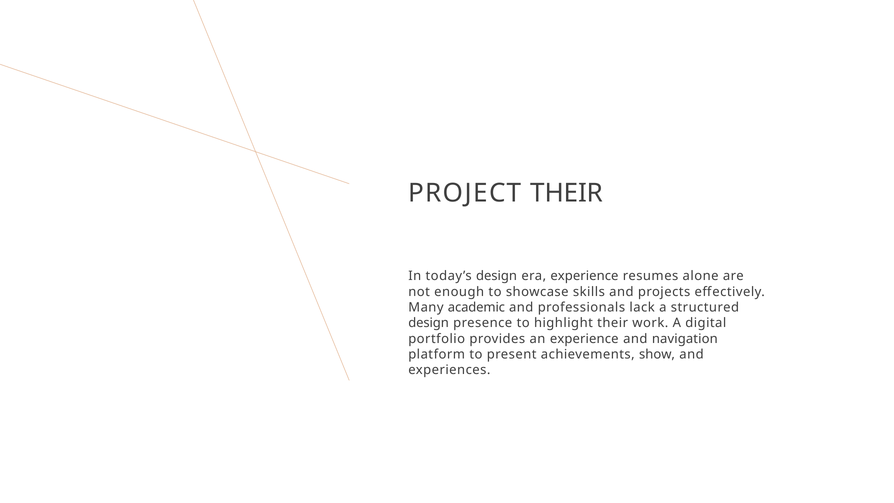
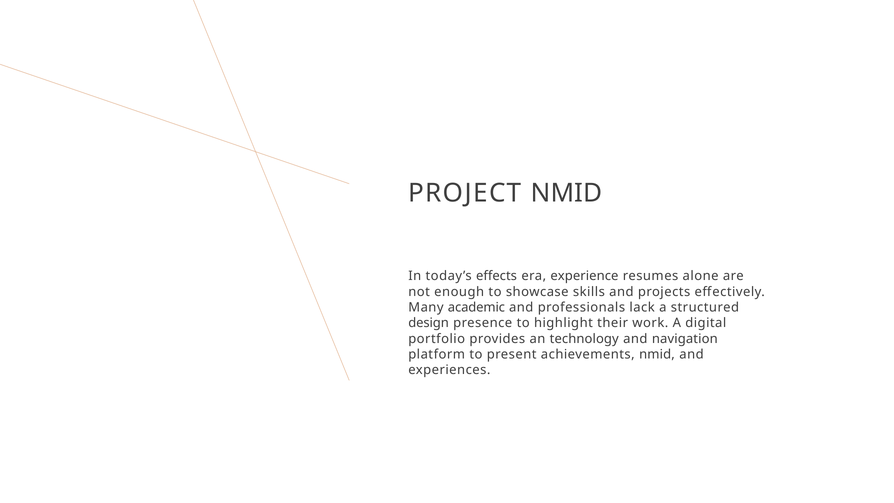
PROJECT THEIR: THEIR -> NMID
today’s design: design -> effects
an experience: experience -> technology
achievements show: show -> nmid
